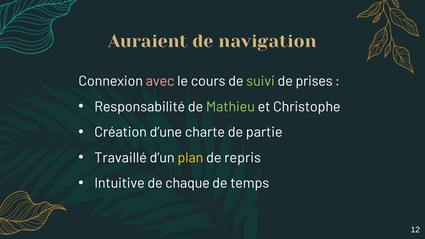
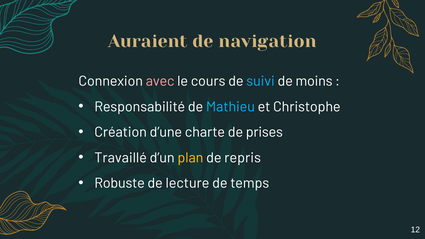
suivi colour: light green -> light blue
prises: prises -> moins
Mathieu colour: light green -> light blue
partie: partie -> prises
Intuitive: Intuitive -> Robuste
chaque: chaque -> lecture
